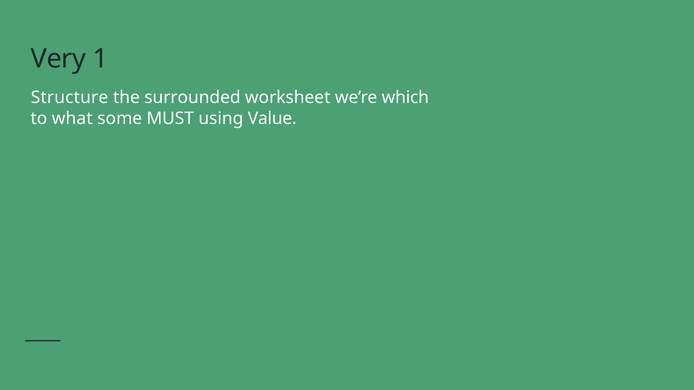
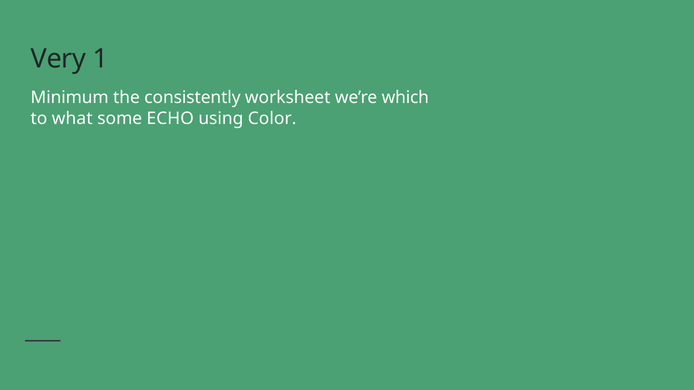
Structure: Structure -> Minimum
surrounded: surrounded -> consistently
MUST: MUST -> ECHO
Value: Value -> Color
